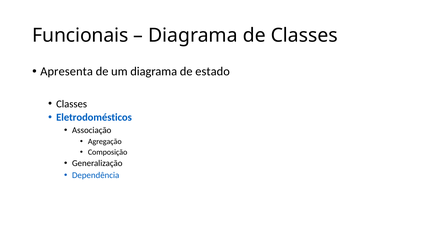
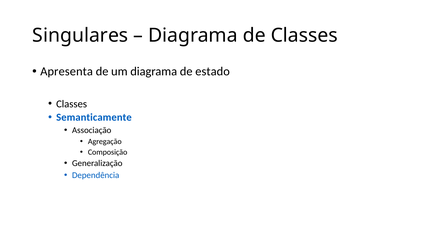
Funcionais: Funcionais -> Singulares
Eletrodomésticos: Eletrodomésticos -> Semanticamente
